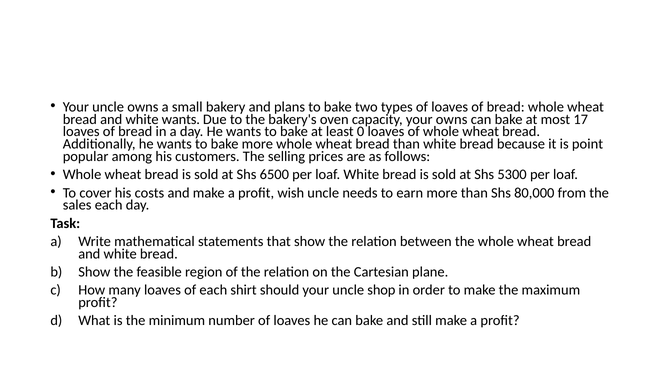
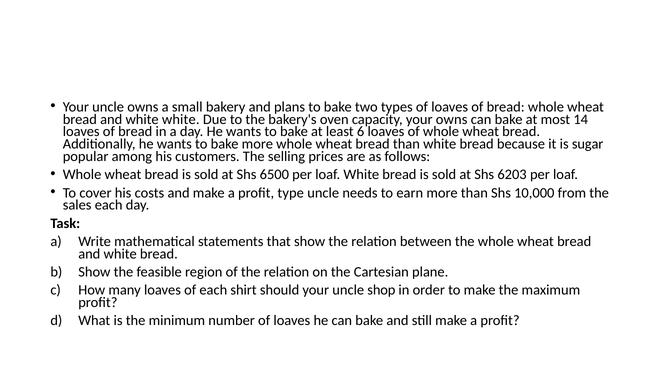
white wants: wants -> white
17: 17 -> 14
0: 0 -> 6
point: point -> sugar
5300: 5300 -> 6203
wish: wish -> type
80,000: 80,000 -> 10,000
